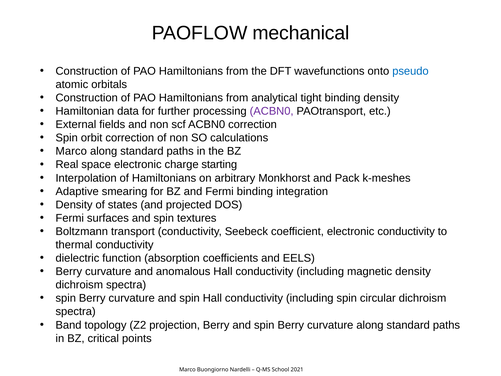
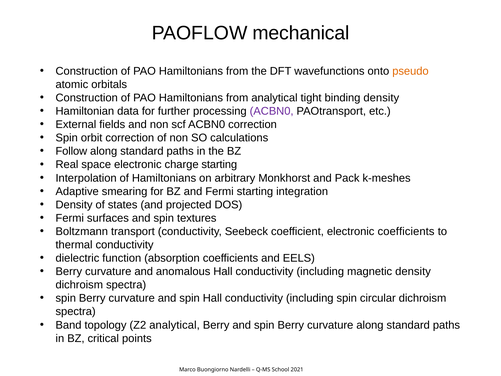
pseudo colour: blue -> orange
Marco at (71, 151): Marco -> Follow
Fermi binding: binding -> starting
electronic conductivity: conductivity -> coefficients
Z2 projection: projection -> analytical
